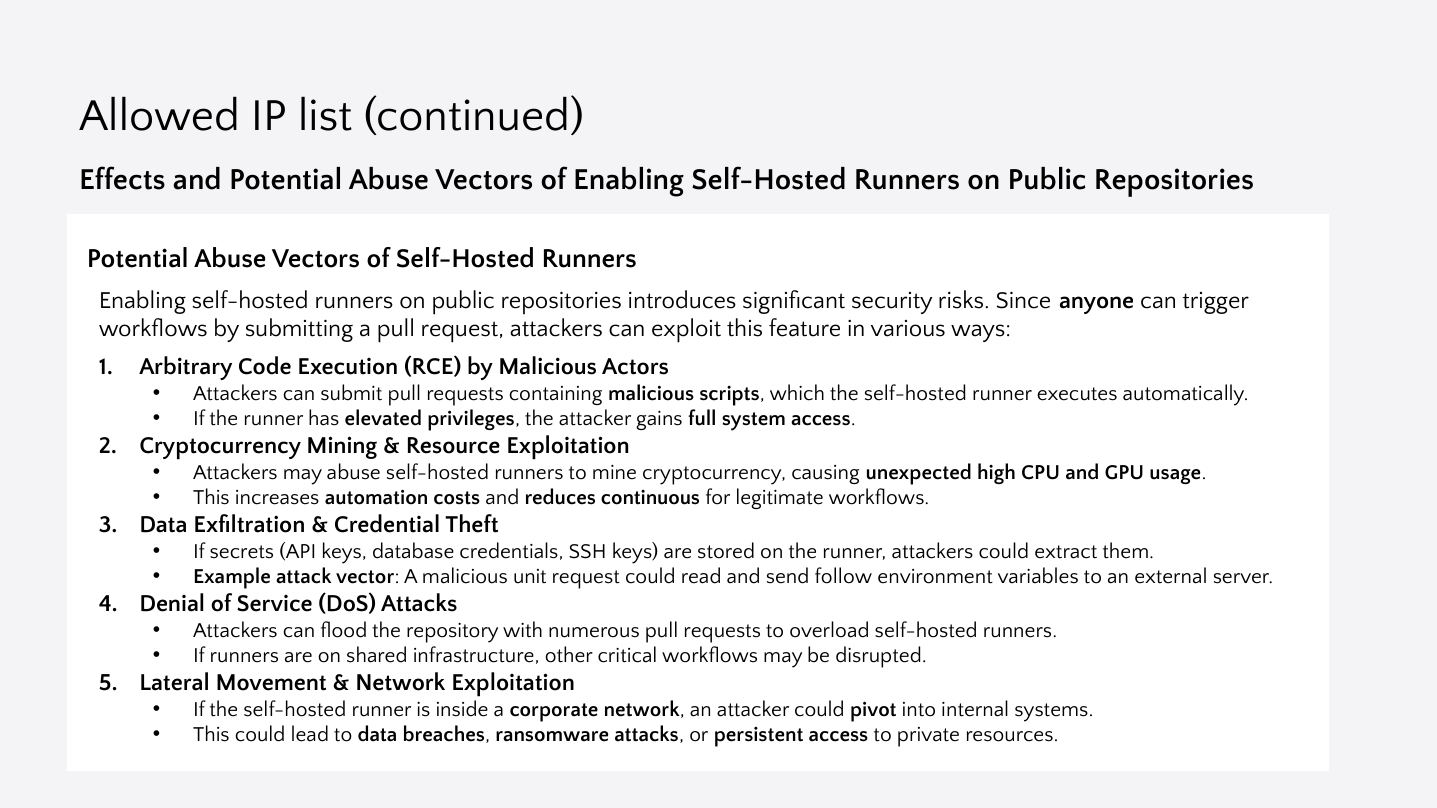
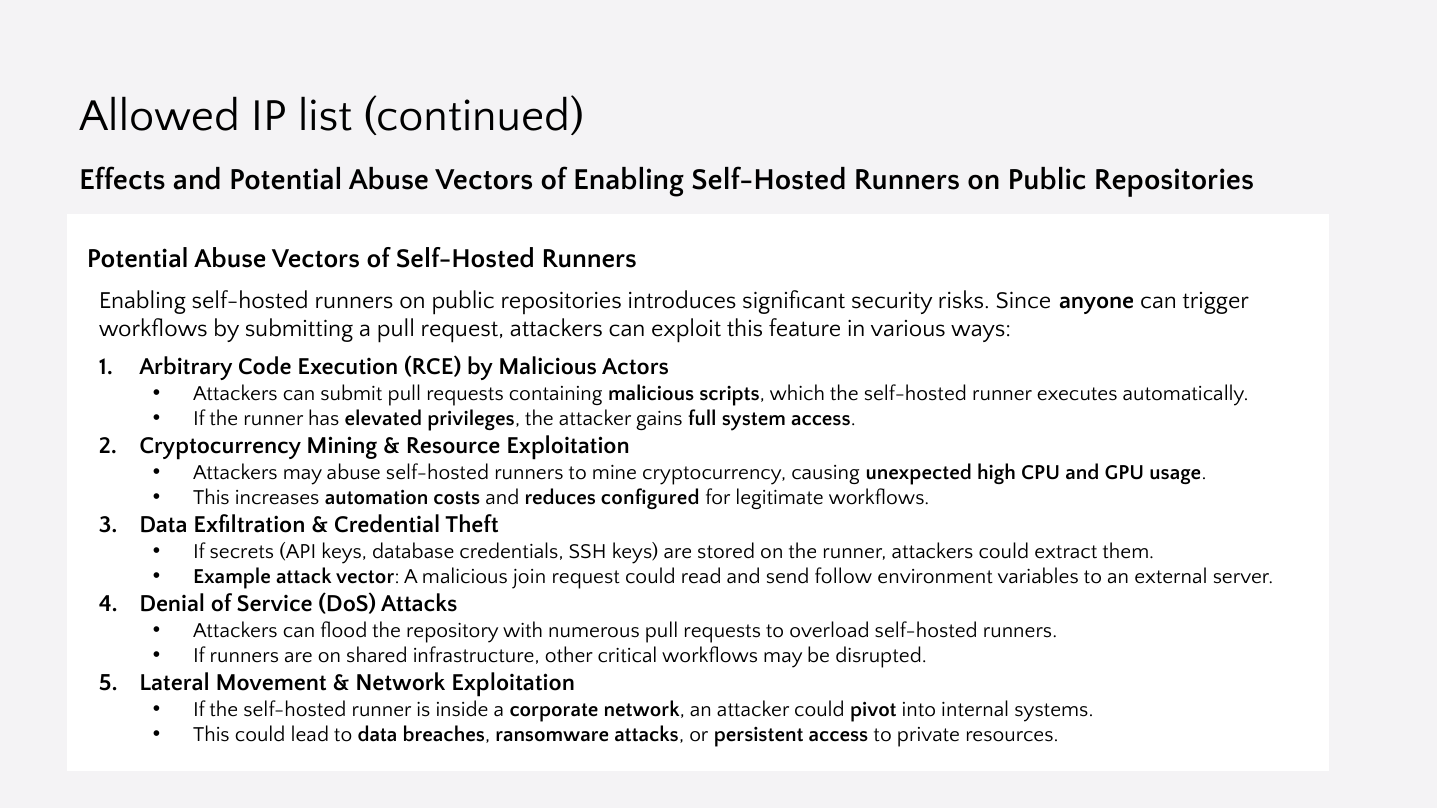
continuous: continuous -> configured
unit: unit -> join
